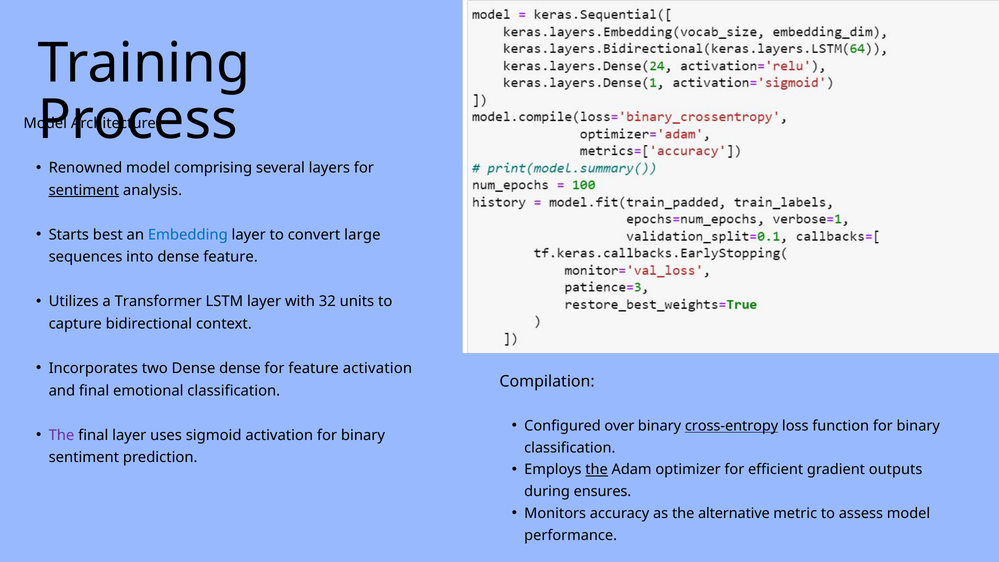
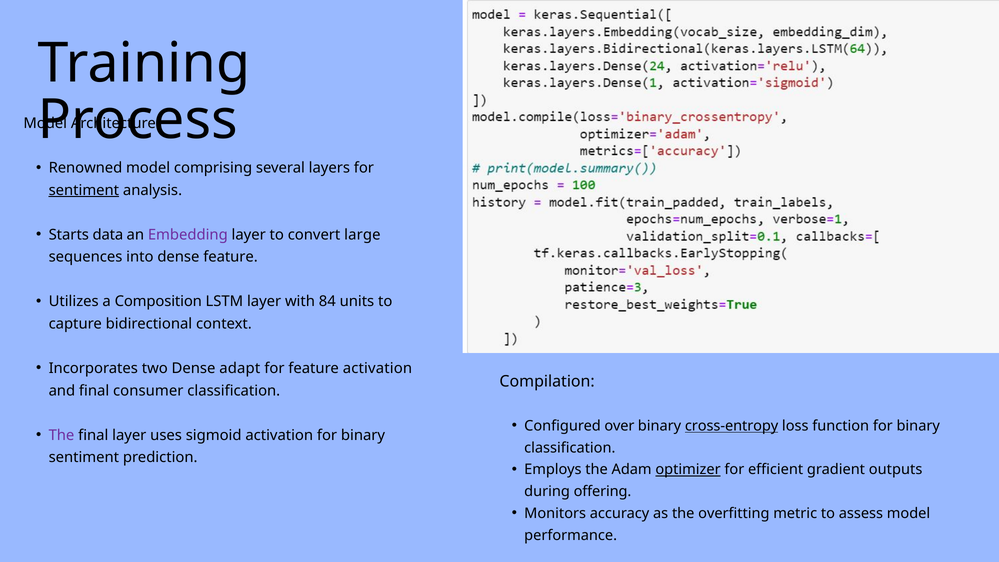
best: best -> data
Embedding colour: blue -> purple
Transformer: Transformer -> Composition
32: 32 -> 84
Dense dense: dense -> adapt
emotional: emotional -> consumer
the at (597, 470) underline: present -> none
optimizer underline: none -> present
ensures: ensures -> offering
alternative: alternative -> overfitting
